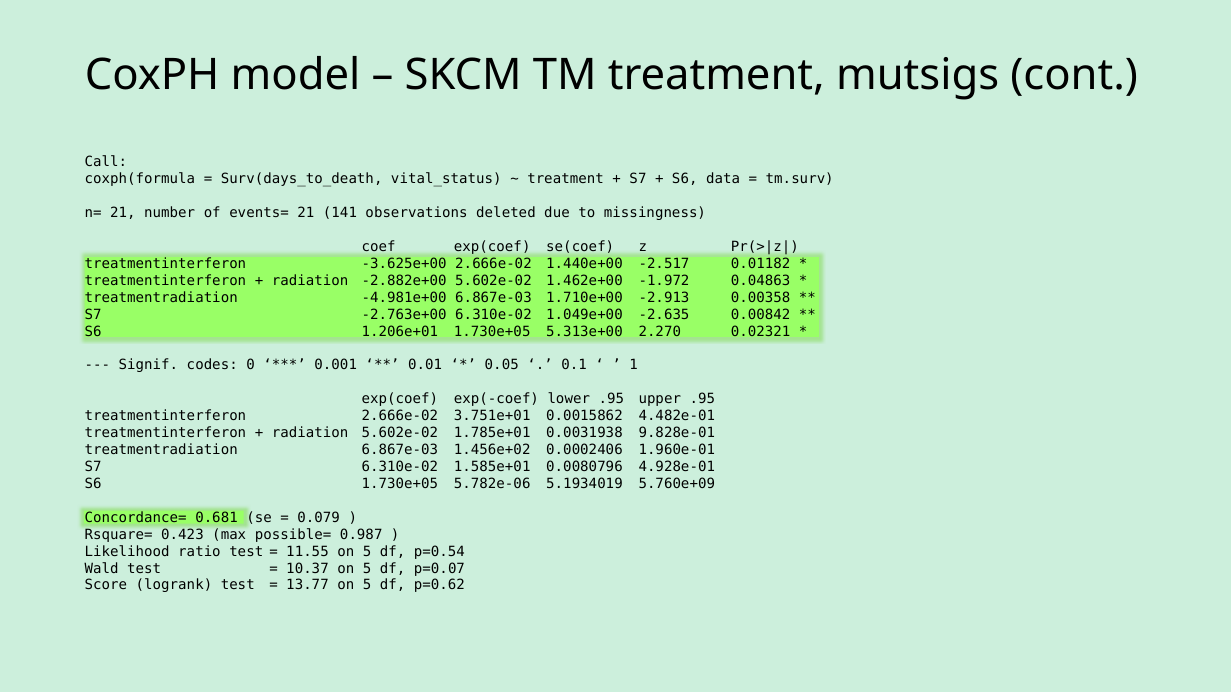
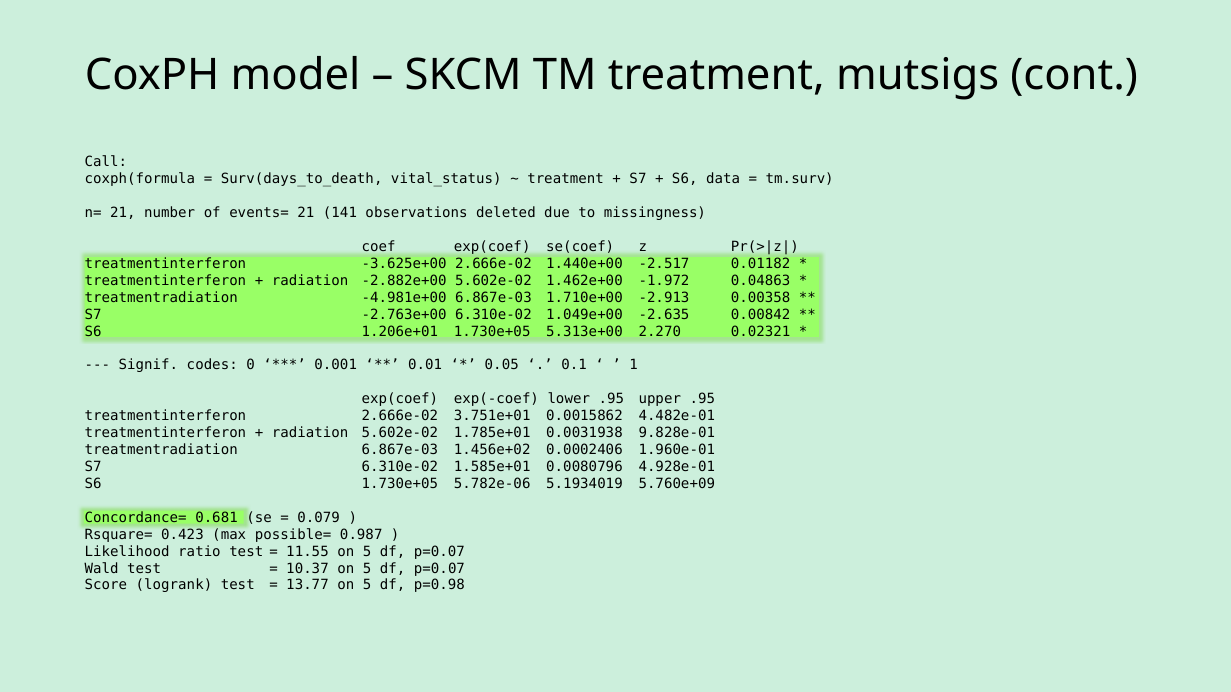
p=0.54 at (439, 552): p=0.54 -> p=0.07
p=0.62: p=0.62 -> p=0.98
